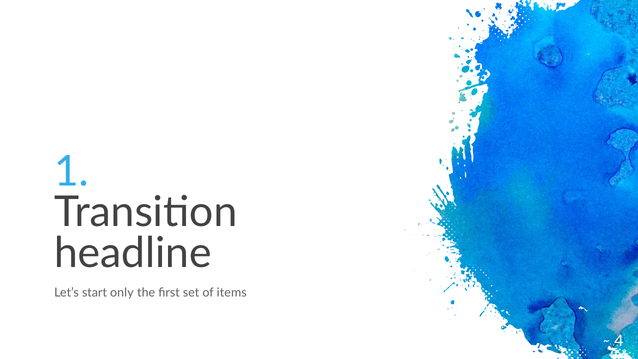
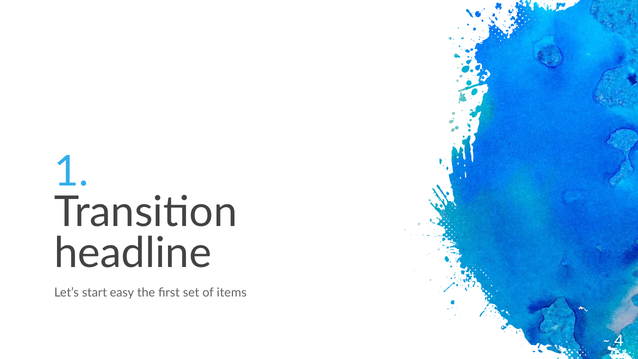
only: only -> easy
